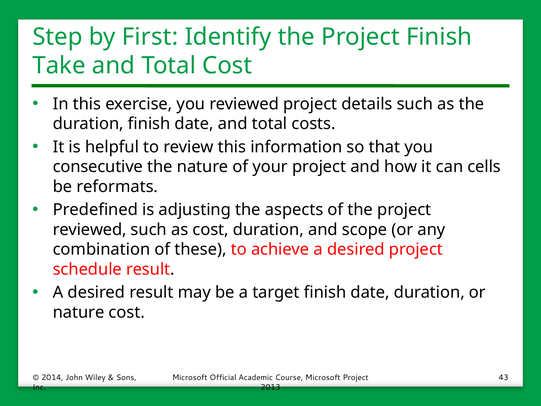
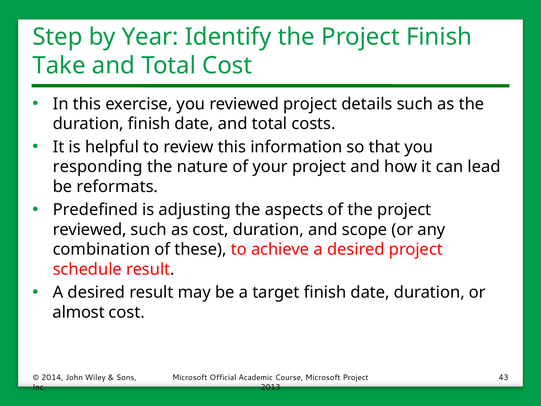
First: First -> Year
consecutive: consecutive -> responding
cells: cells -> lead
nature at (79, 312): nature -> almost
